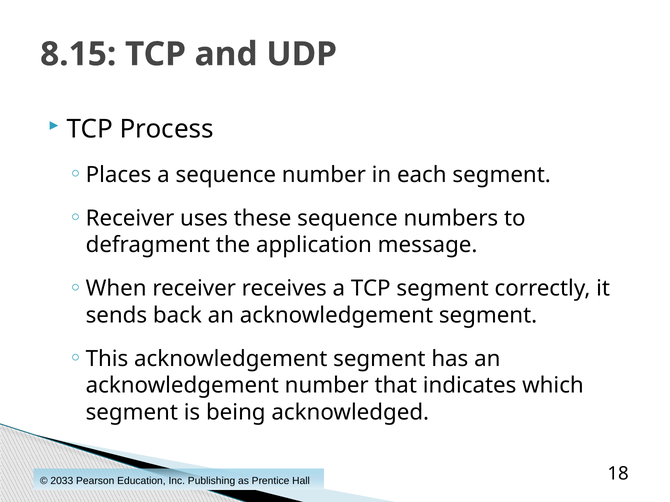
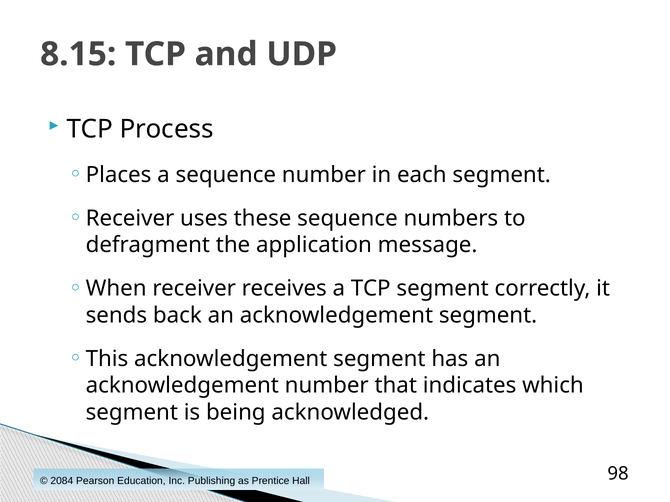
2033: 2033 -> 2084
18: 18 -> 98
